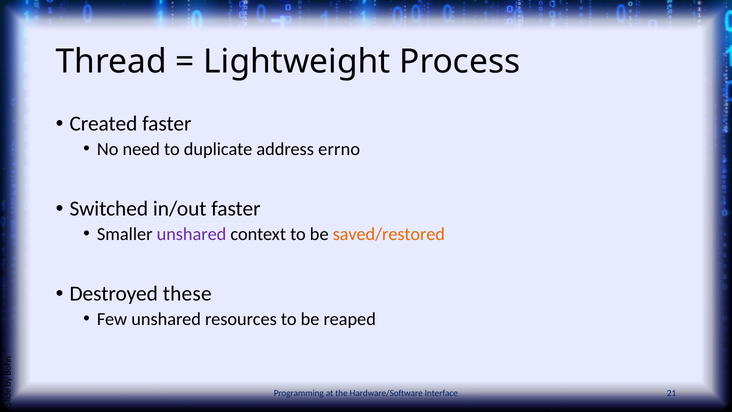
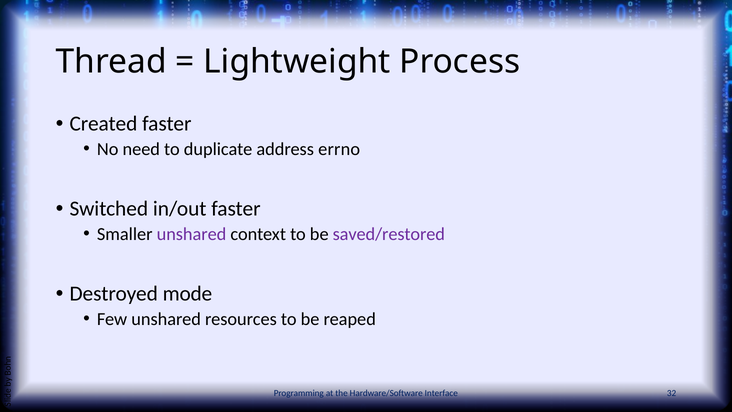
saved/restored colour: orange -> purple
these: these -> mode
21: 21 -> 32
